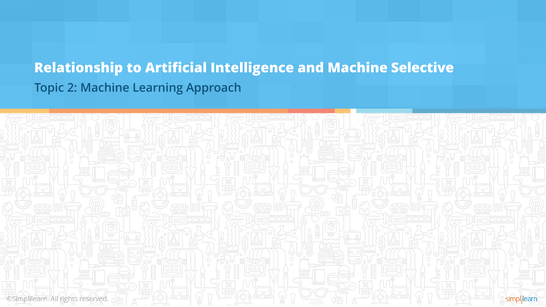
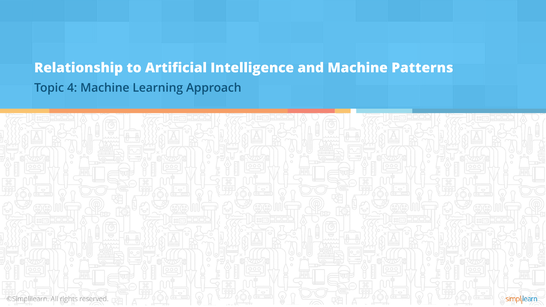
Selective: Selective -> Patterns
2: 2 -> 4
